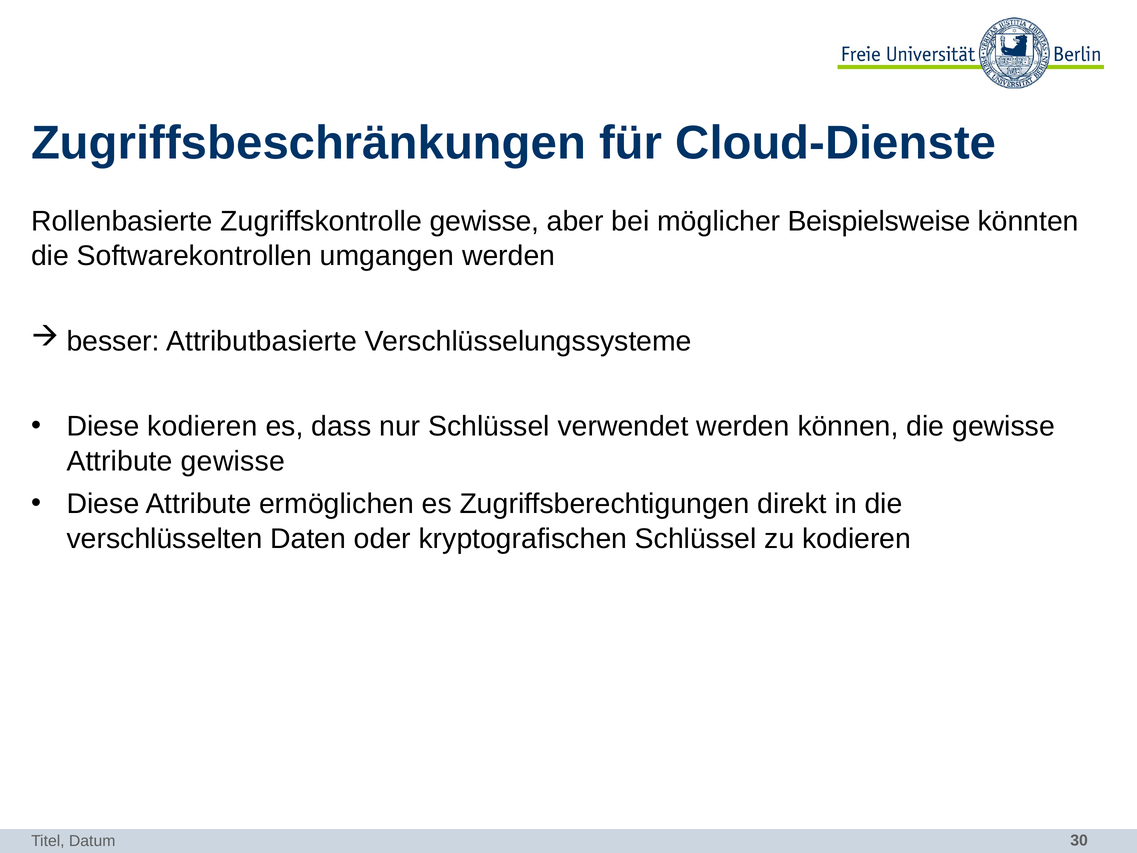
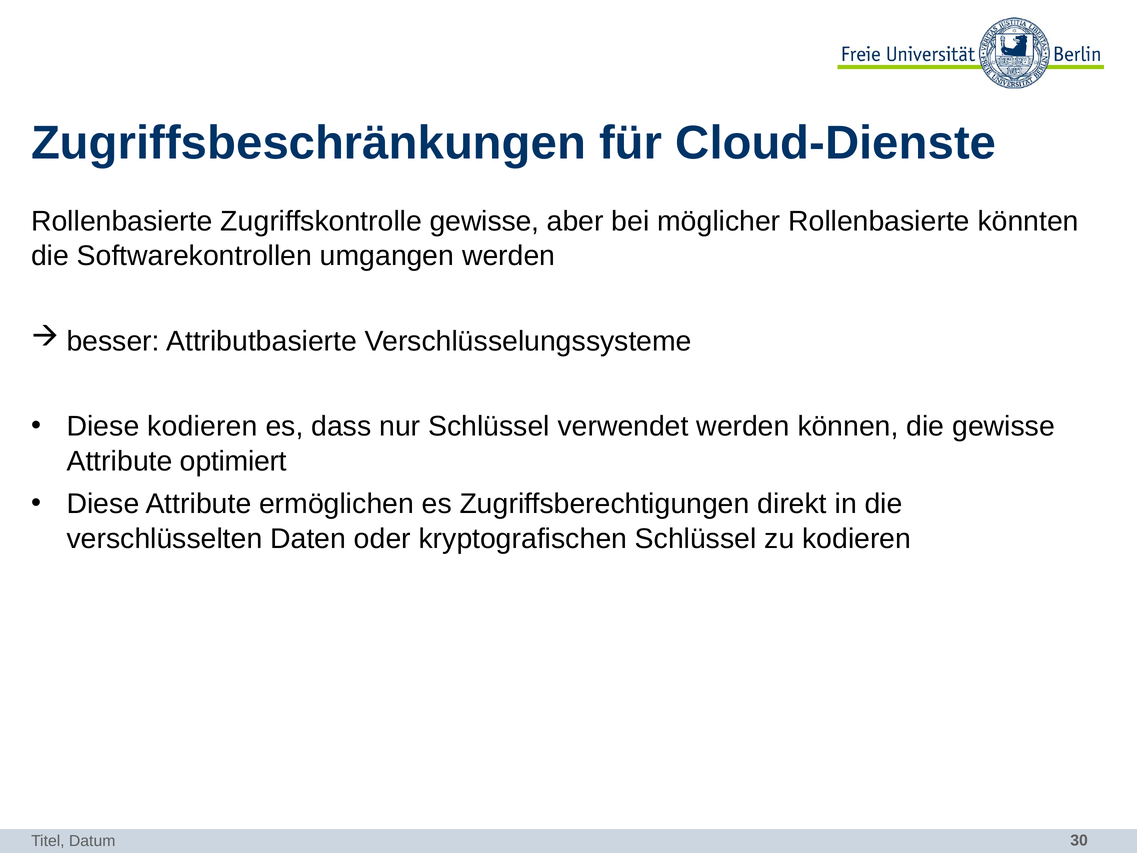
möglicher Beispielsweise: Beispielsweise -> Rollenbasierte
Attribute gewisse: gewisse -> optimiert
